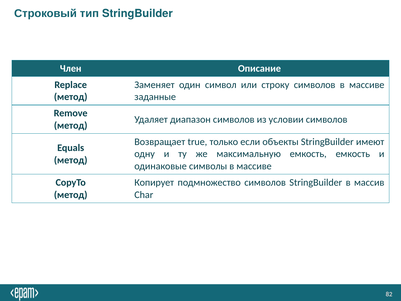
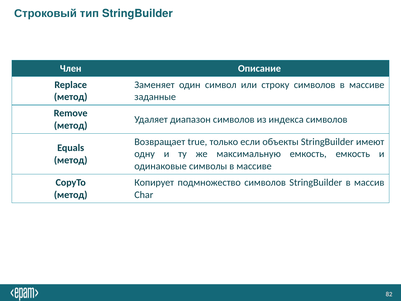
условии: условии -> индекса
